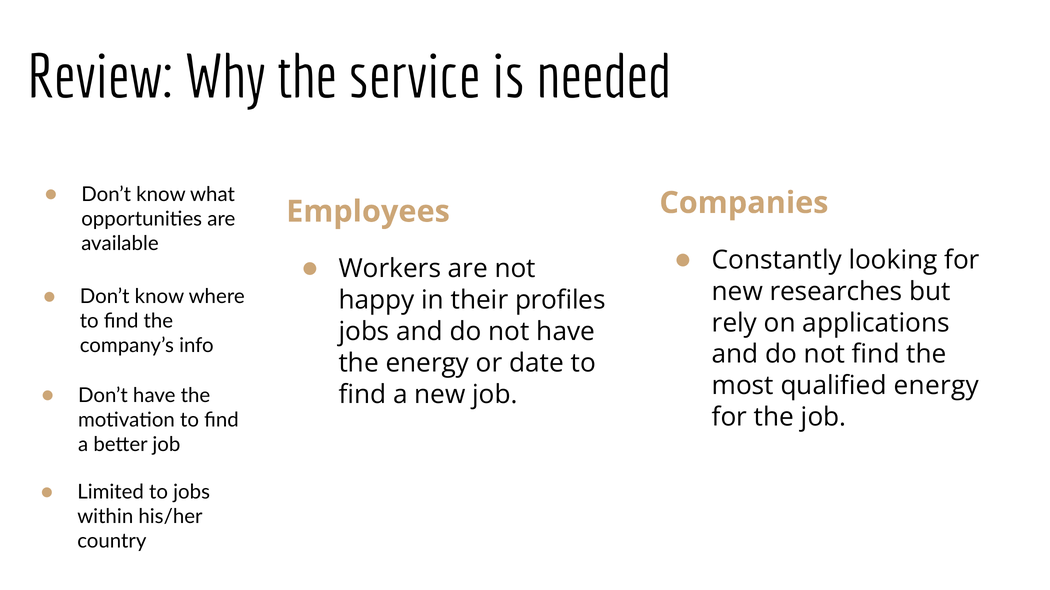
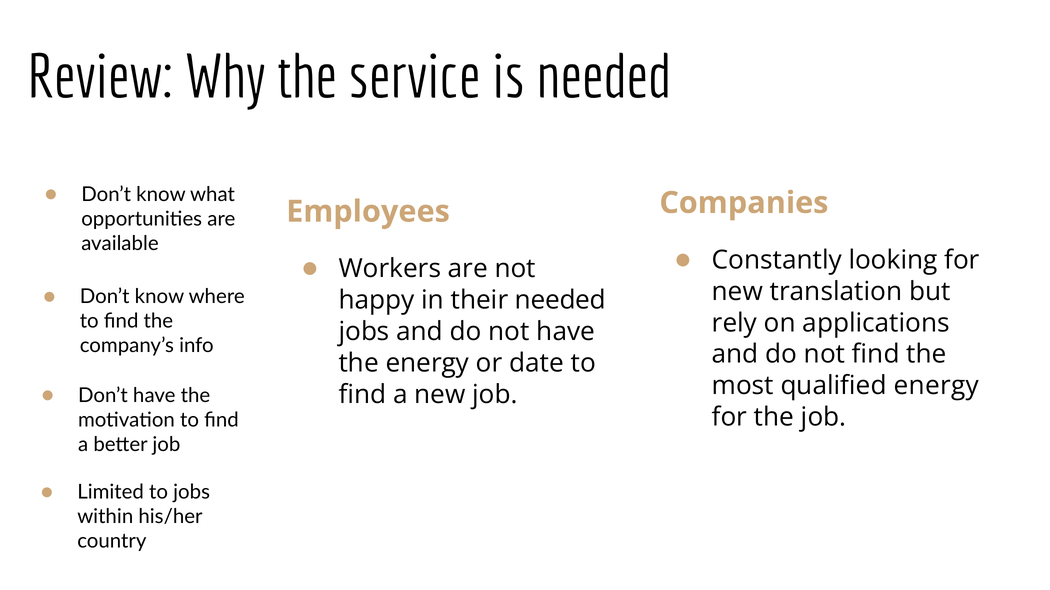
researches: researches -> translation
their profiles: profiles -> needed
